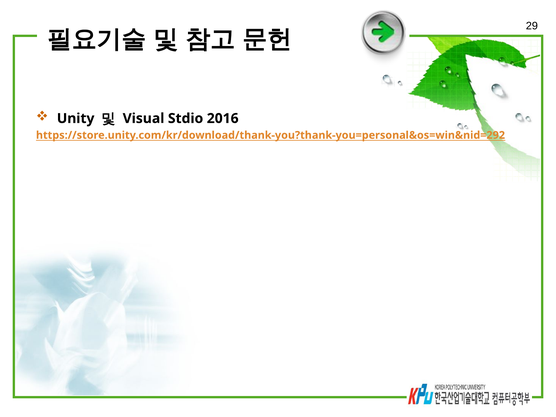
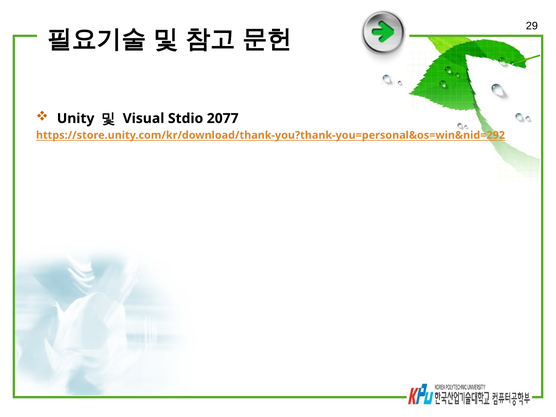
2016: 2016 -> 2077
